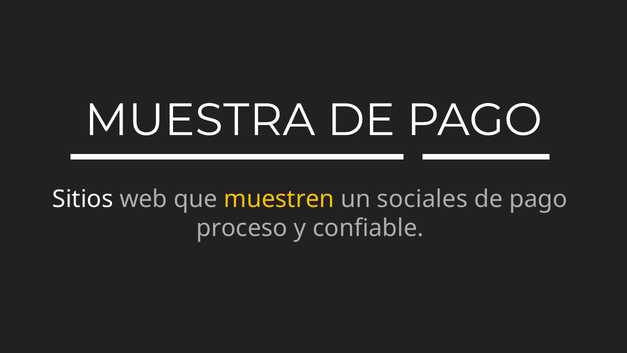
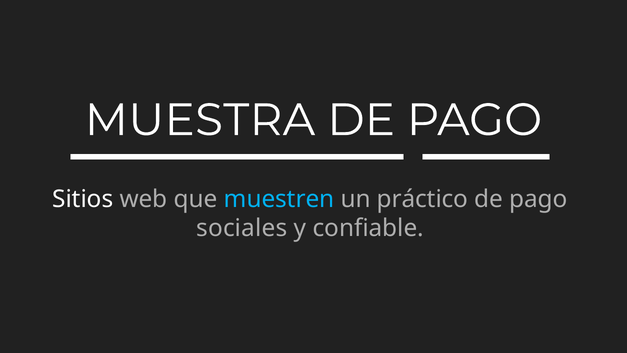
muestren colour: yellow -> light blue
sociales: sociales -> práctico
proceso: proceso -> sociales
